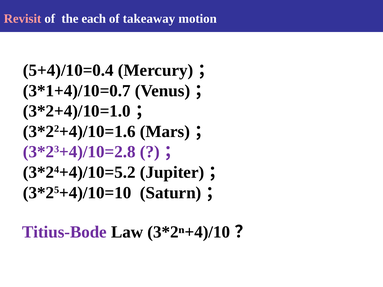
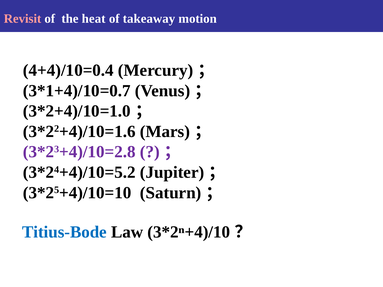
each: each -> heat
5+4)/10=0.4: 5+4)/10=0.4 -> 4+4)/10=0.4
Titius-Bode colour: purple -> blue
